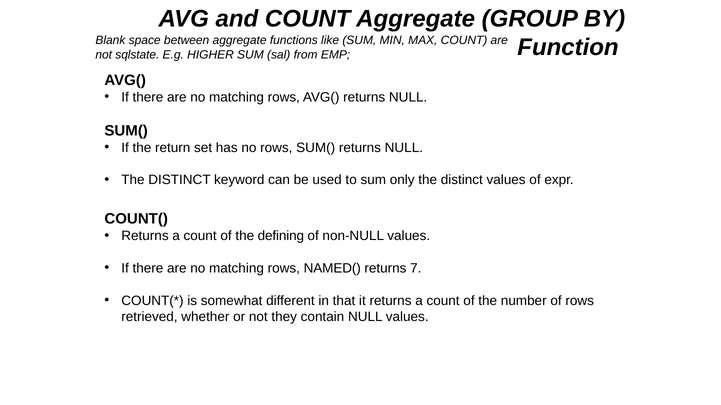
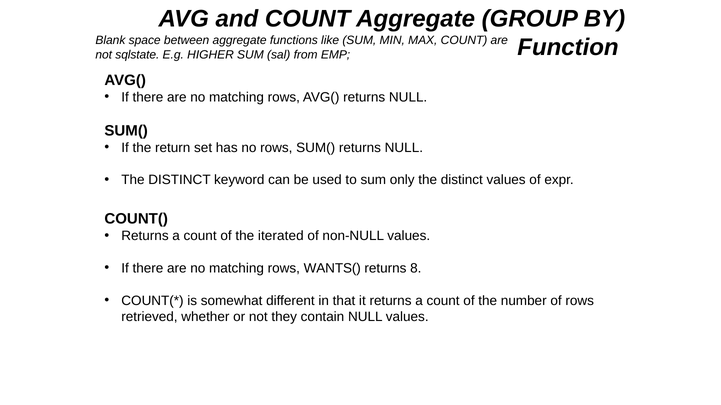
defining: defining -> iterated
NAMED(: NAMED( -> WANTS(
7: 7 -> 8
